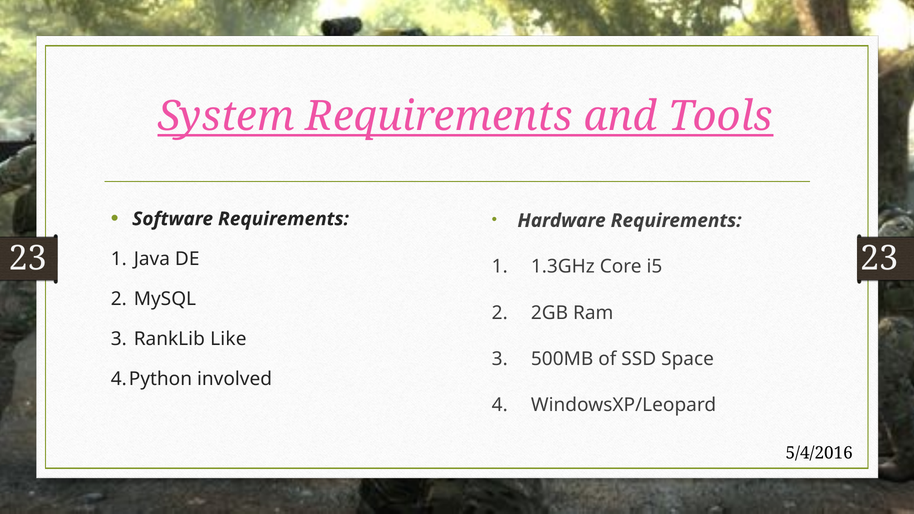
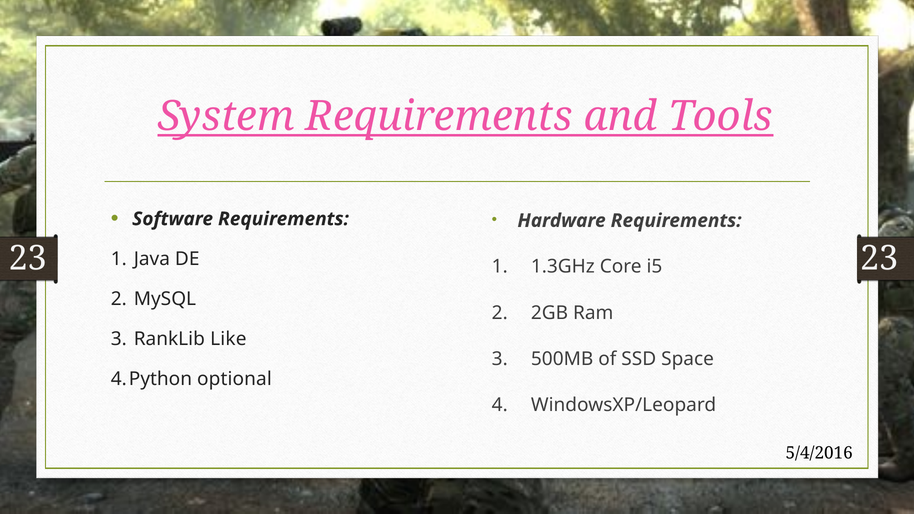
involved: involved -> optional
